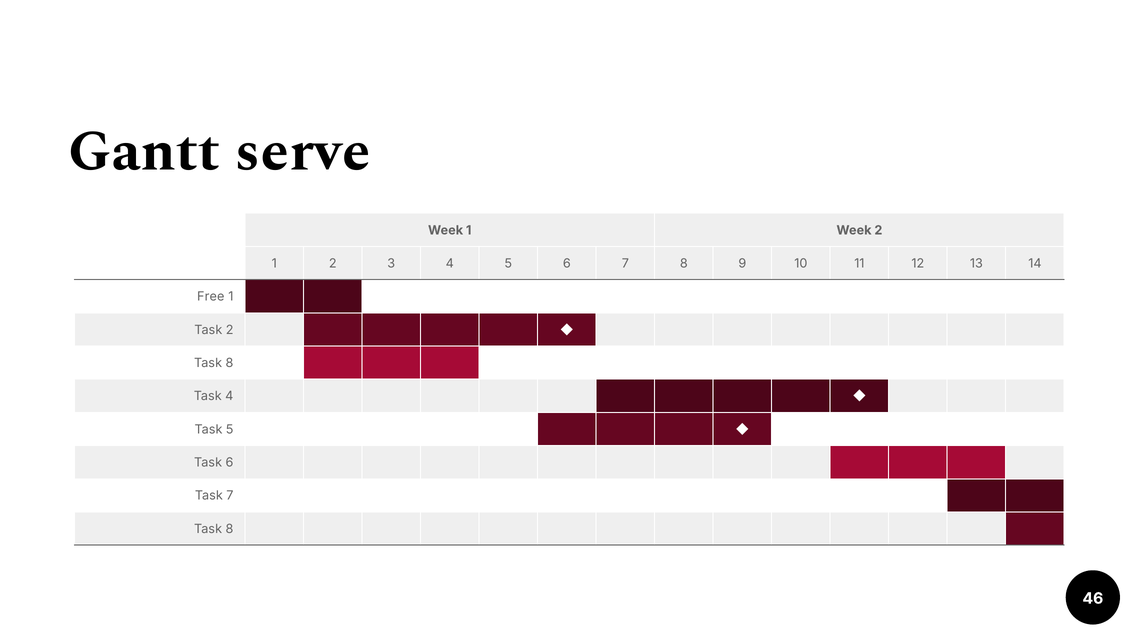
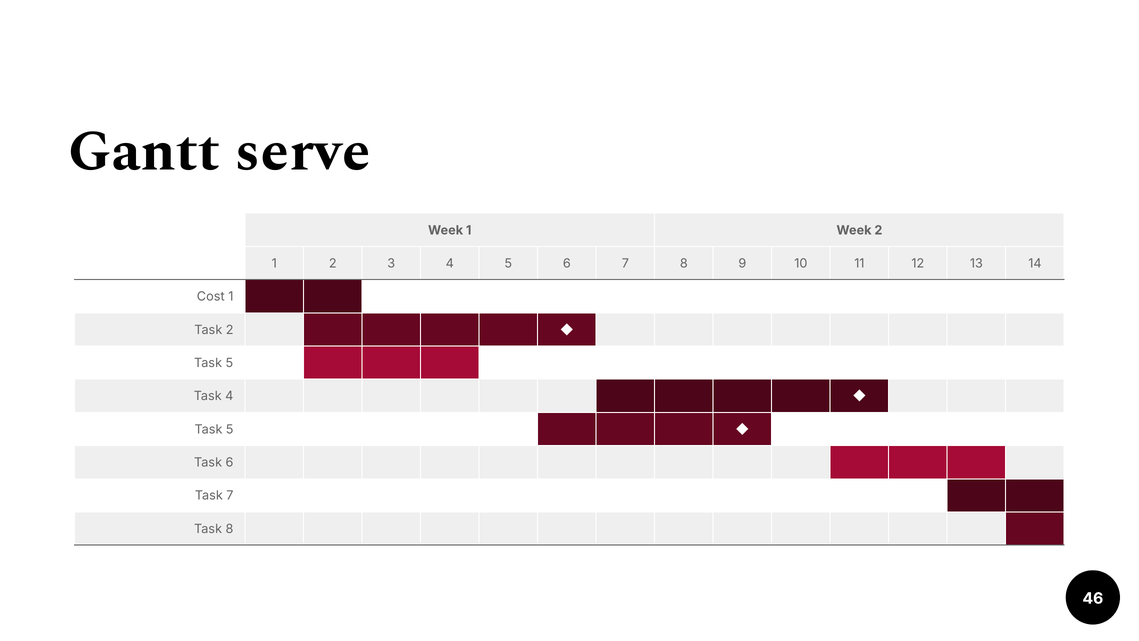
Free: Free -> Cost
8 at (229, 363): 8 -> 5
